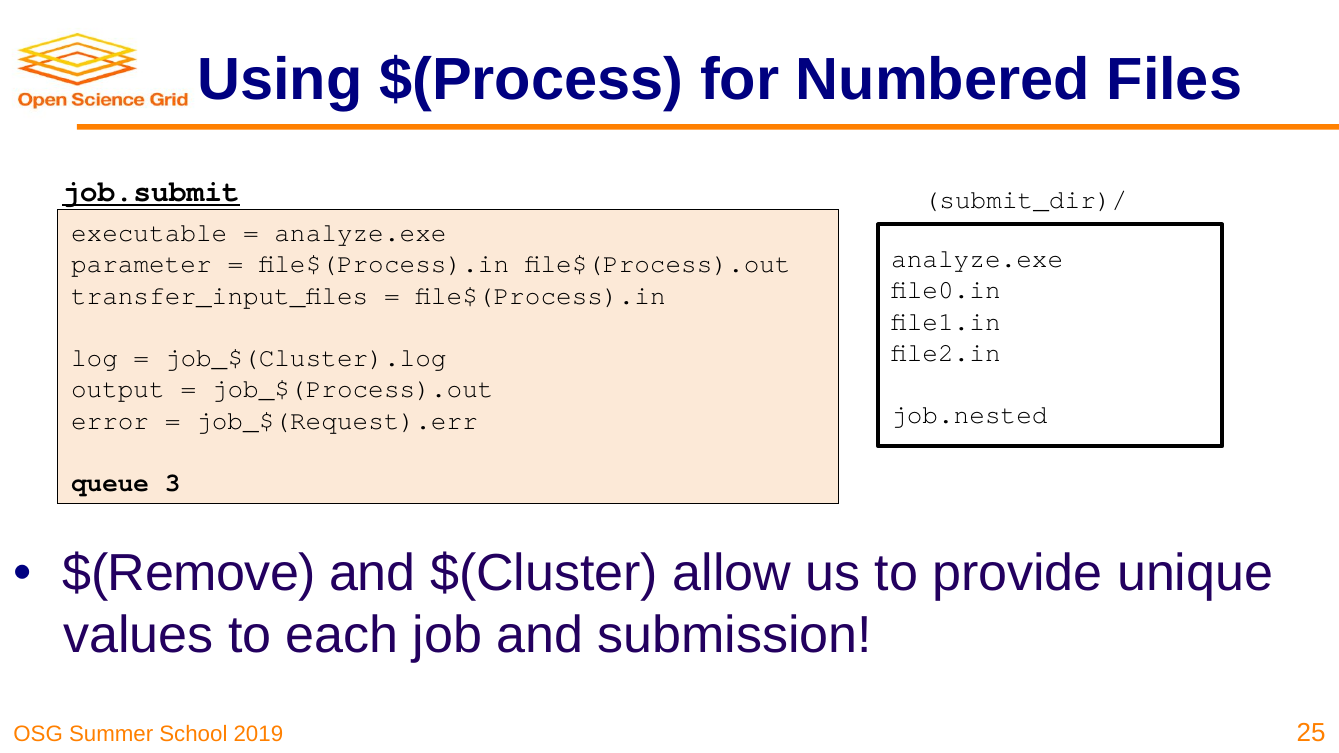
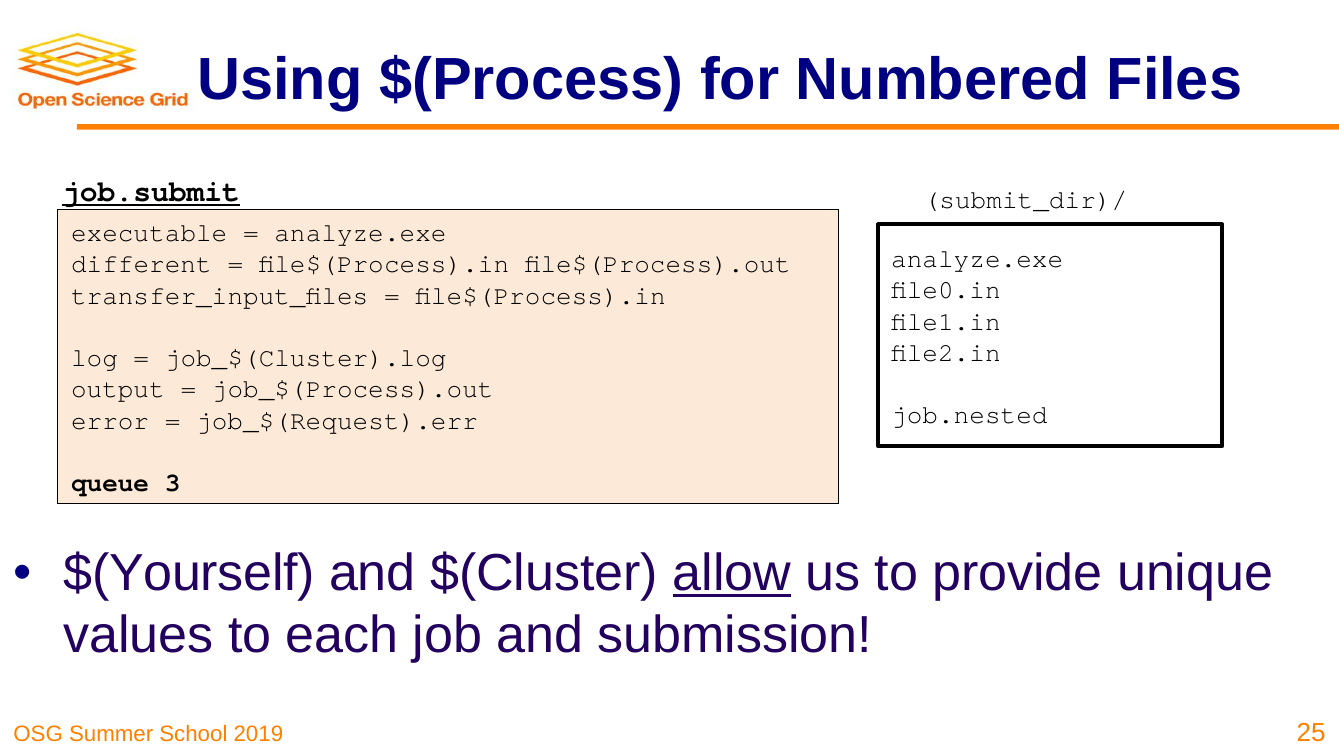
parameter: parameter -> different
$(Remove: $(Remove -> $(Yourself
allow underline: none -> present
